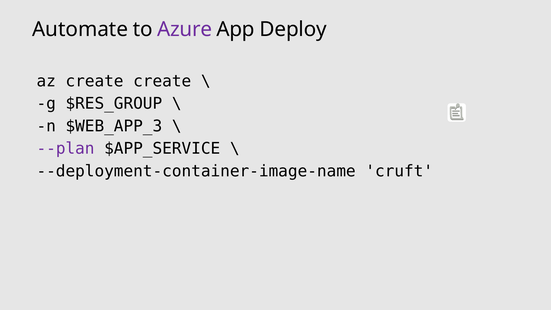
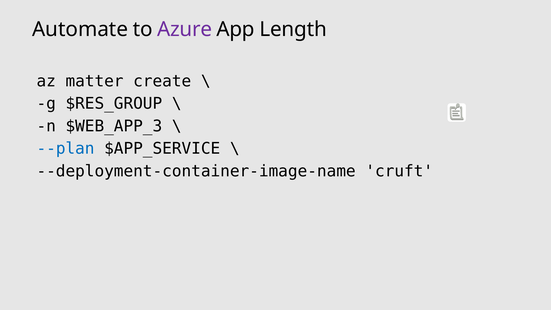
Deploy: Deploy -> Length
az create: create -> matter
--plan colour: purple -> blue
